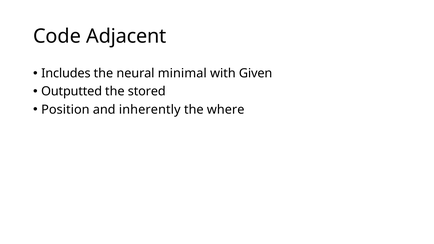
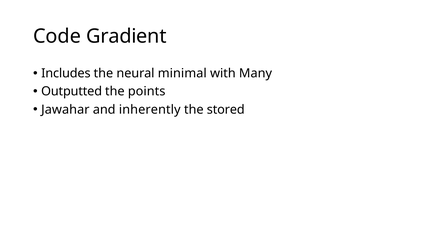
Adjacent: Adjacent -> Gradient
Given: Given -> Many
stored: stored -> points
Position: Position -> Jawahar
where: where -> stored
